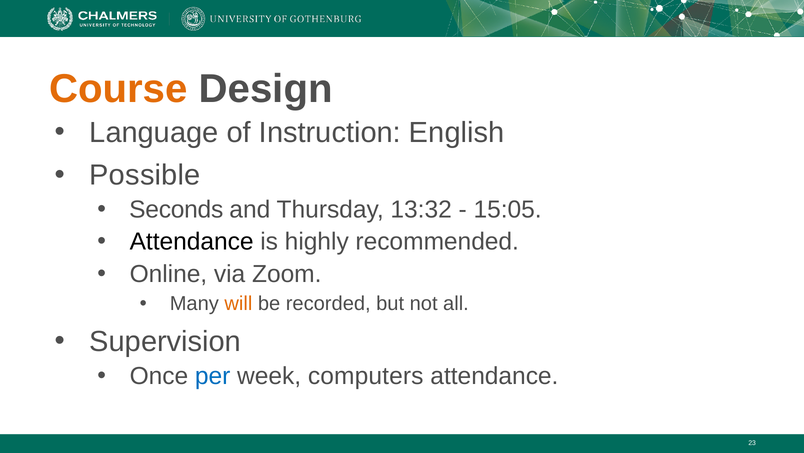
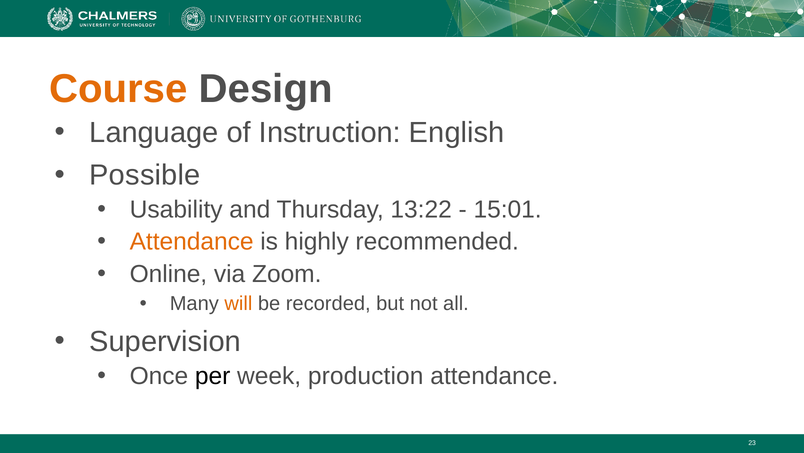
Seconds: Seconds -> Usability
13:32: 13:32 -> 13:22
15:05: 15:05 -> 15:01
Attendance at (192, 241) colour: black -> orange
per colour: blue -> black
computers: computers -> production
